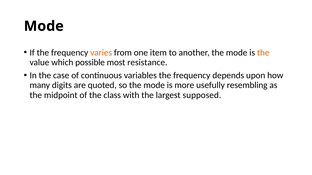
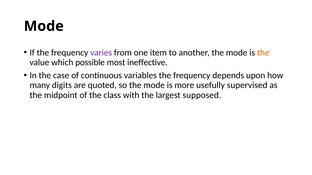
varies colour: orange -> purple
resistance: resistance -> ineffective
resembling: resembling -> supervised
